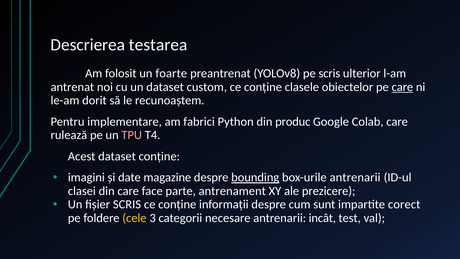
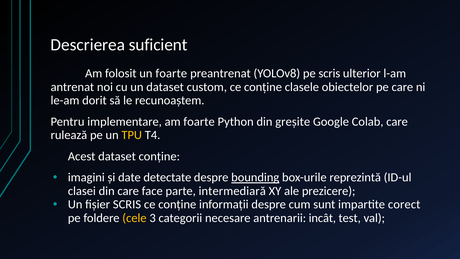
testarea: testarea -> suficient
care at (402, 87) underline: present -> none
am fabrici: fabrici -> foarte
produc: produc -> greșite
TPU colour: pink -> yellow
magazine: magazine -> detectate
box-urile antrenarii: antrenarii -> reprezintă
antrenament: antrenament -> intermediară
